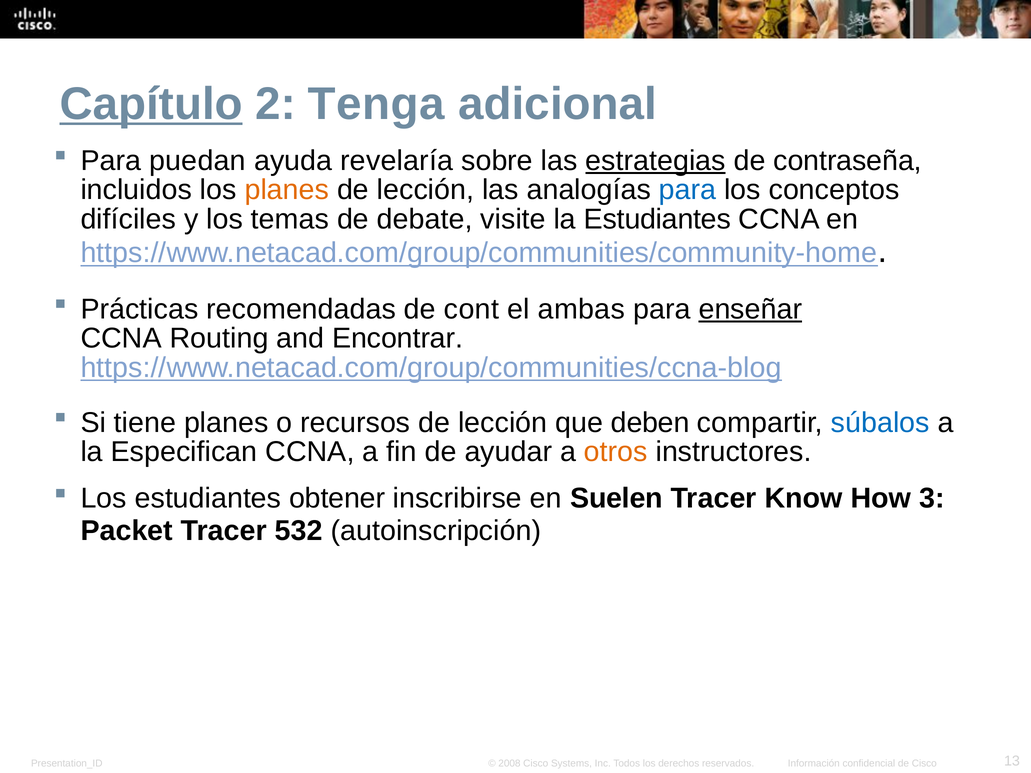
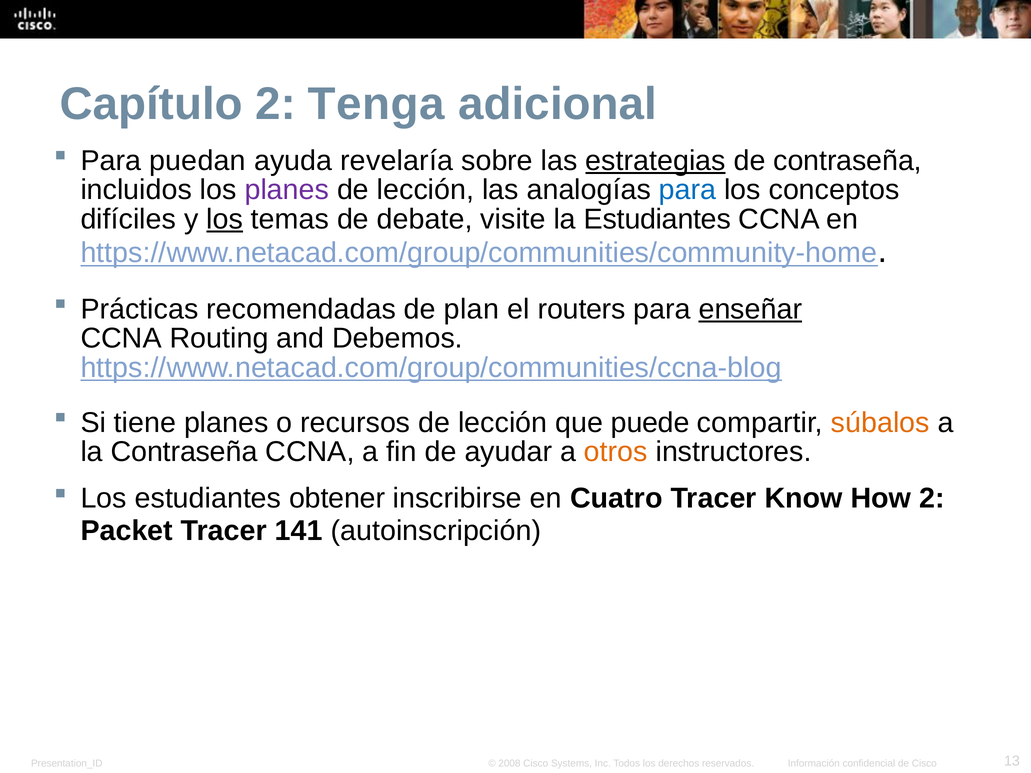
Capítulo underline: present -> none
planes at (287, 190) colour: orange -> purple
los at (225, 219) underline: none -> present
cont: cont -> plan
ambas: ambas -> routers
Encontrar: Encontrar -> Debemos
deben: deben -> puede
súbalos colour: blue -> orange
la Especifican: Especifican -> Contraseña
Suelen: Suelen -> Cuatro
How 3: 3 -> 2
532: 532 -> 141
